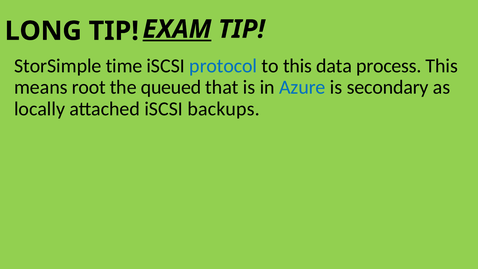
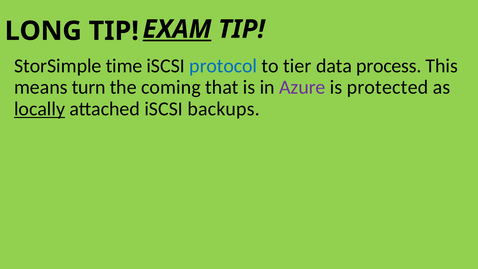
to this: this -> tier
root: root -> turn
queued: queued -> coming
Azure colour: blue -> purple
secondary: secondary -> protected
locally underline: none -> present
